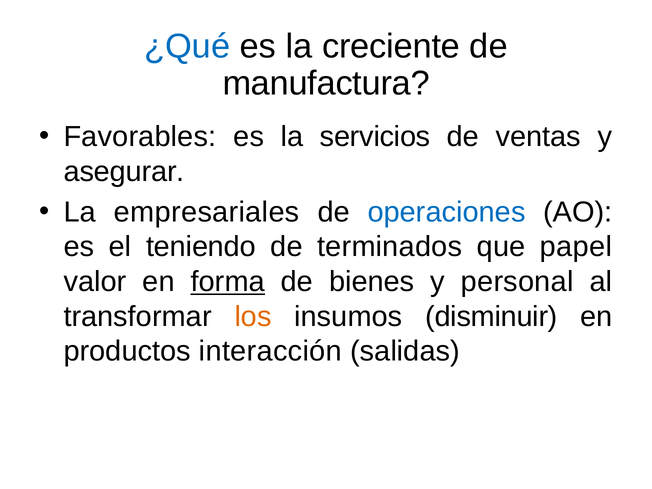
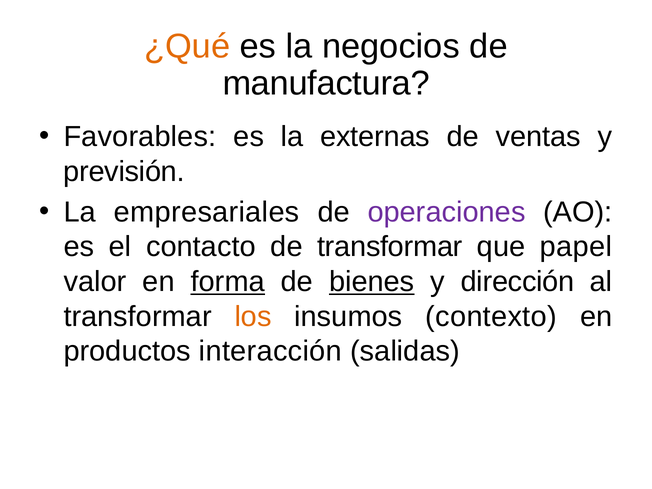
¿Qué colour: blue -> orange
creciente: creciente -> negocios
servicios: servicios -> externas
asegurar: asegurar -> previsión
operaciones colour: blue -> purple
teniendo: teniendo -> contacto
de terminados: terminados -> transformar
bienes underline: none -> present
personal: personal -> dirección
disminuir: disminuir -> contexto
